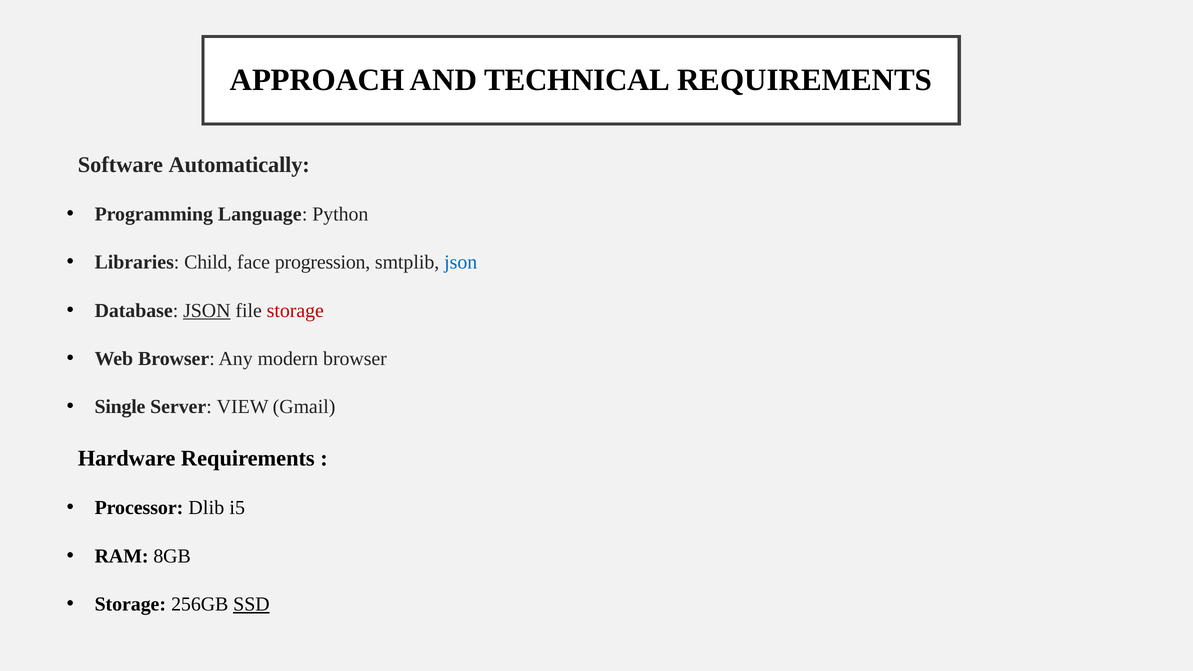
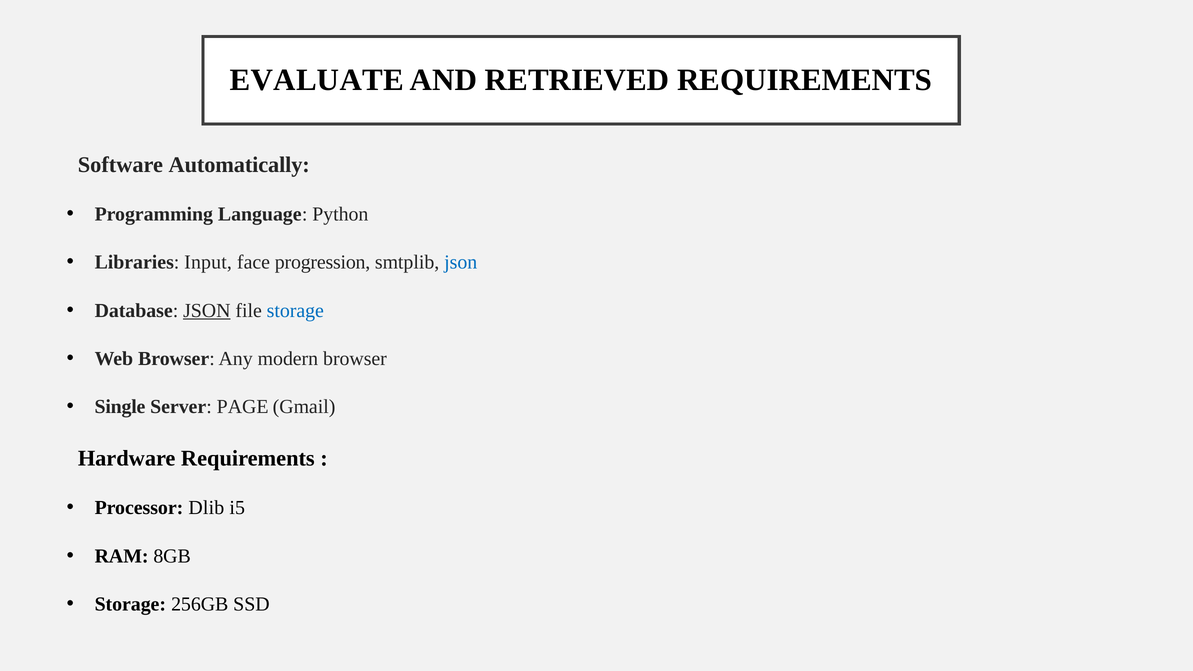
APPROACH: APPROACH -> EVALUATE
TECHNICAL: TECHNICAL -> RETRIEVED
Child: Child -> Input
storage at (295, 311) colour: red -> blue
VIEW: VIEW -> PAGE
SSD underline: present -> none
